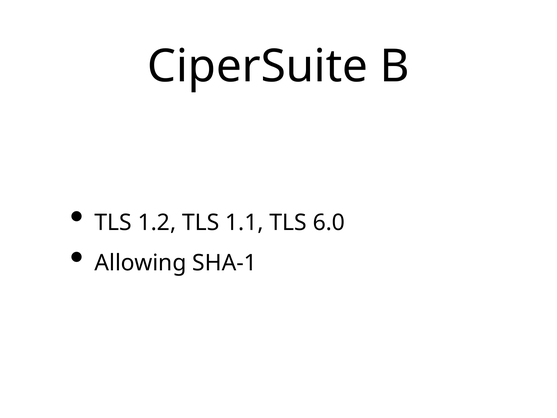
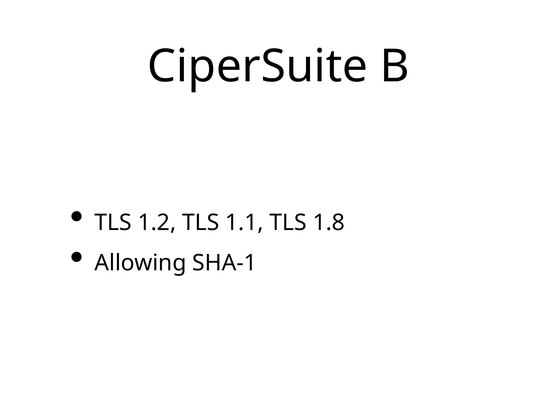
6.0: 6.0 -> 1.8
